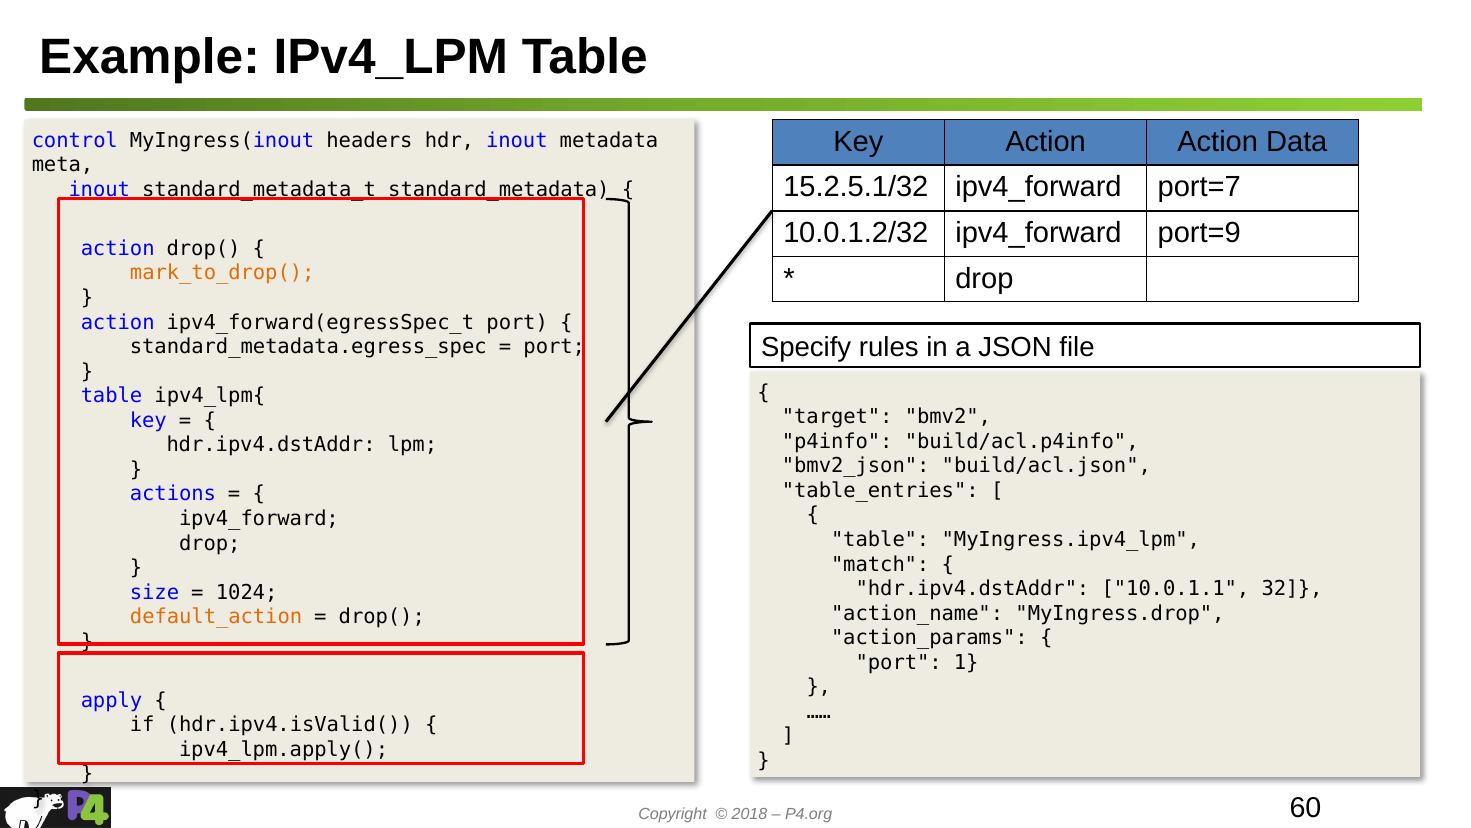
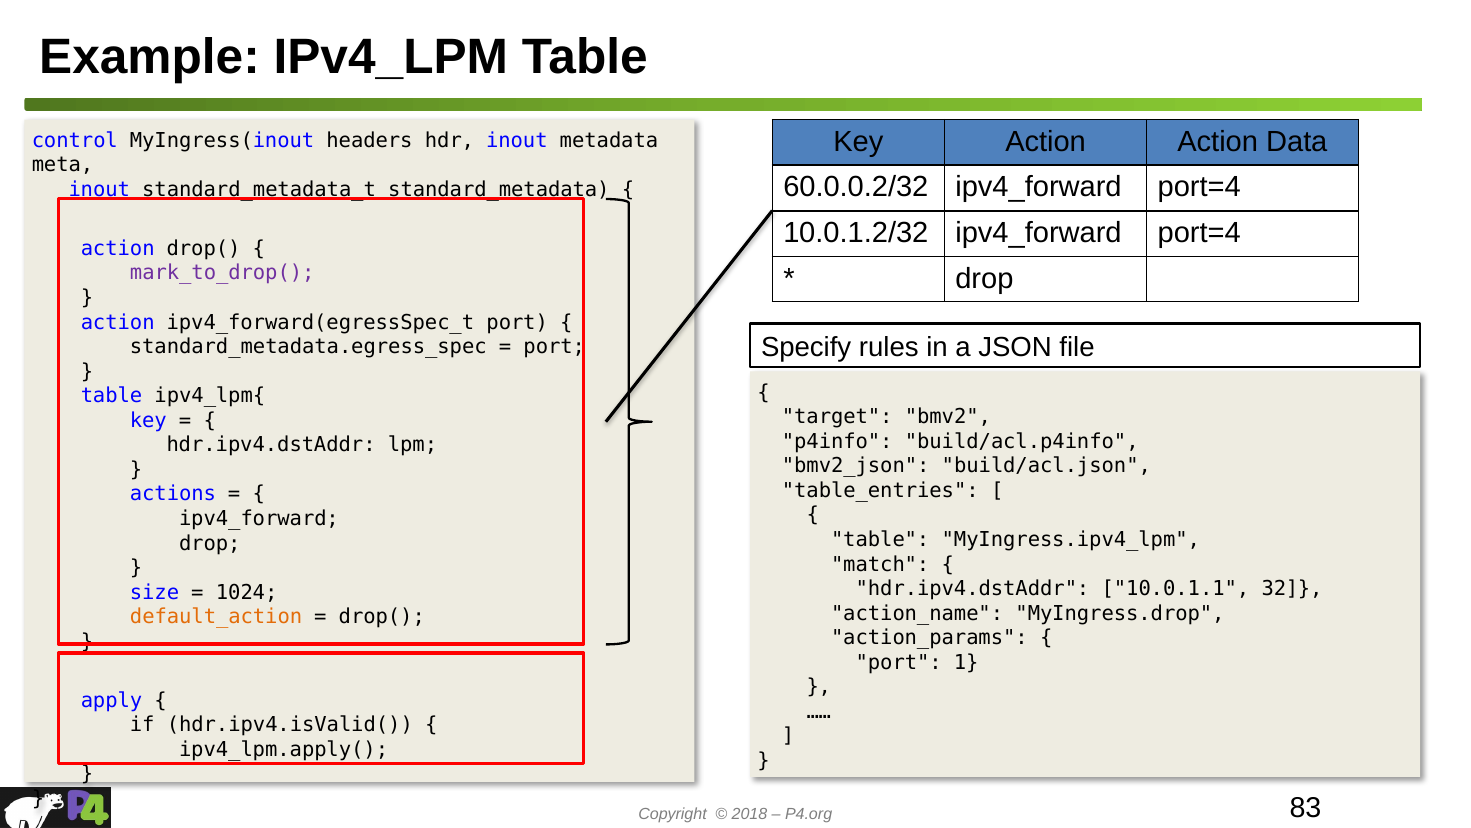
15.2.5.1/32: 15.2.5.1/32 -> 60.0.0.2/32
port=7 at (1199, 187): port=7 -> port=4
10.0.1.2/32 ipv4_forward port=9: port=9 -> port=4
mark_to_drop( colour: orange -> purple
60: 60 -> 83
